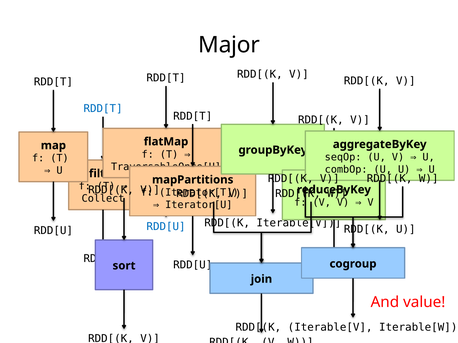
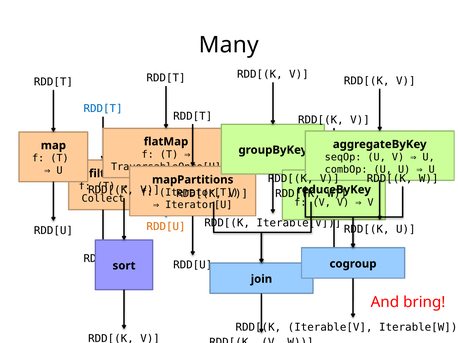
Major: Major -> Many
RDD[U at (166, 227) colour: blue -> orange
value: value -> bring
